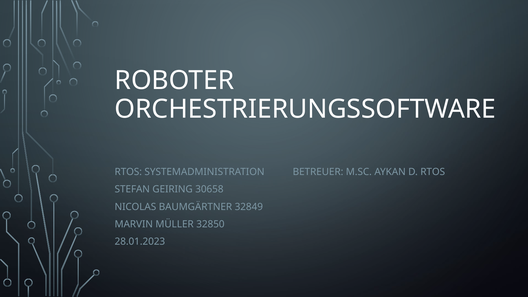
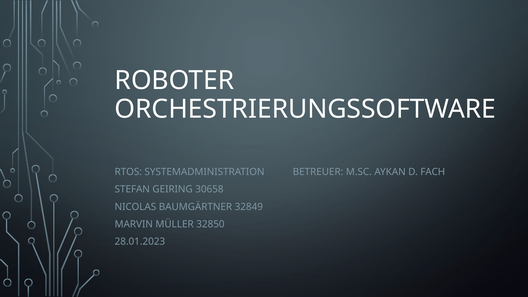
D RTOS: RTOS -> FACH
